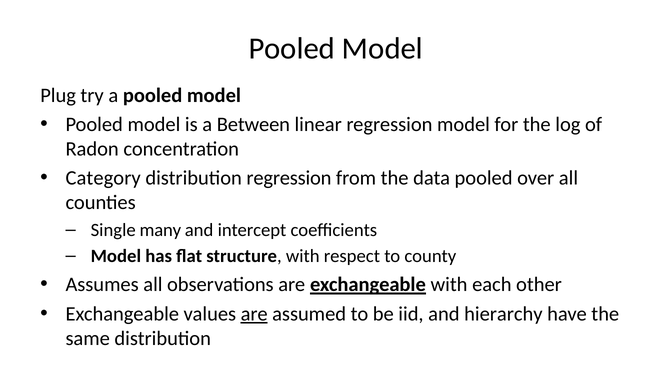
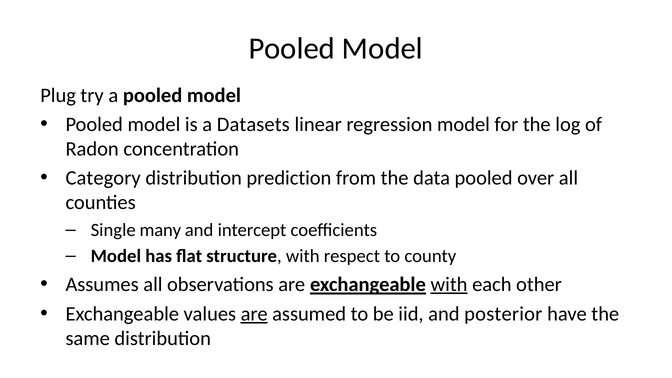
Between: Between -> Datasets
distribution regression: regression -> prediction
with at (449, 284) underline: none -> present
hierarchy: hierarchy -> posterior
